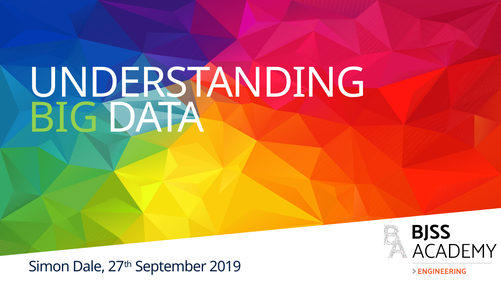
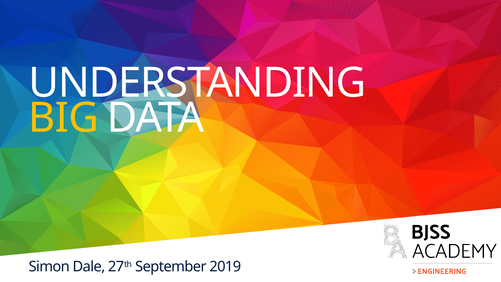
BIG colour: light green -> yellow
